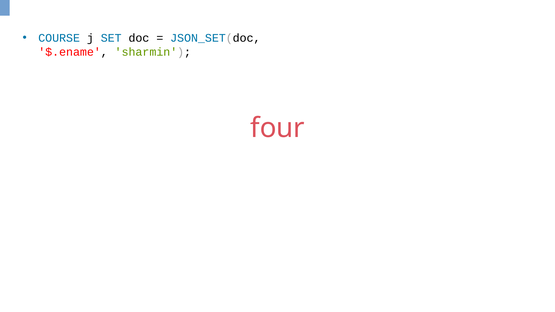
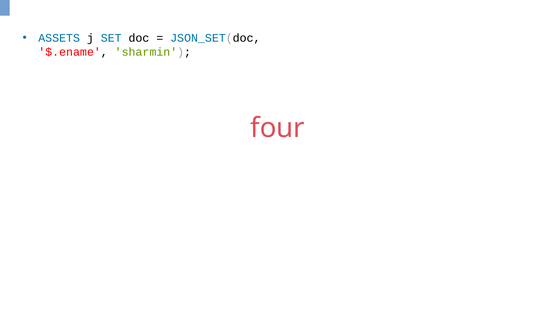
COURSE: COURSE -> ASSETS
